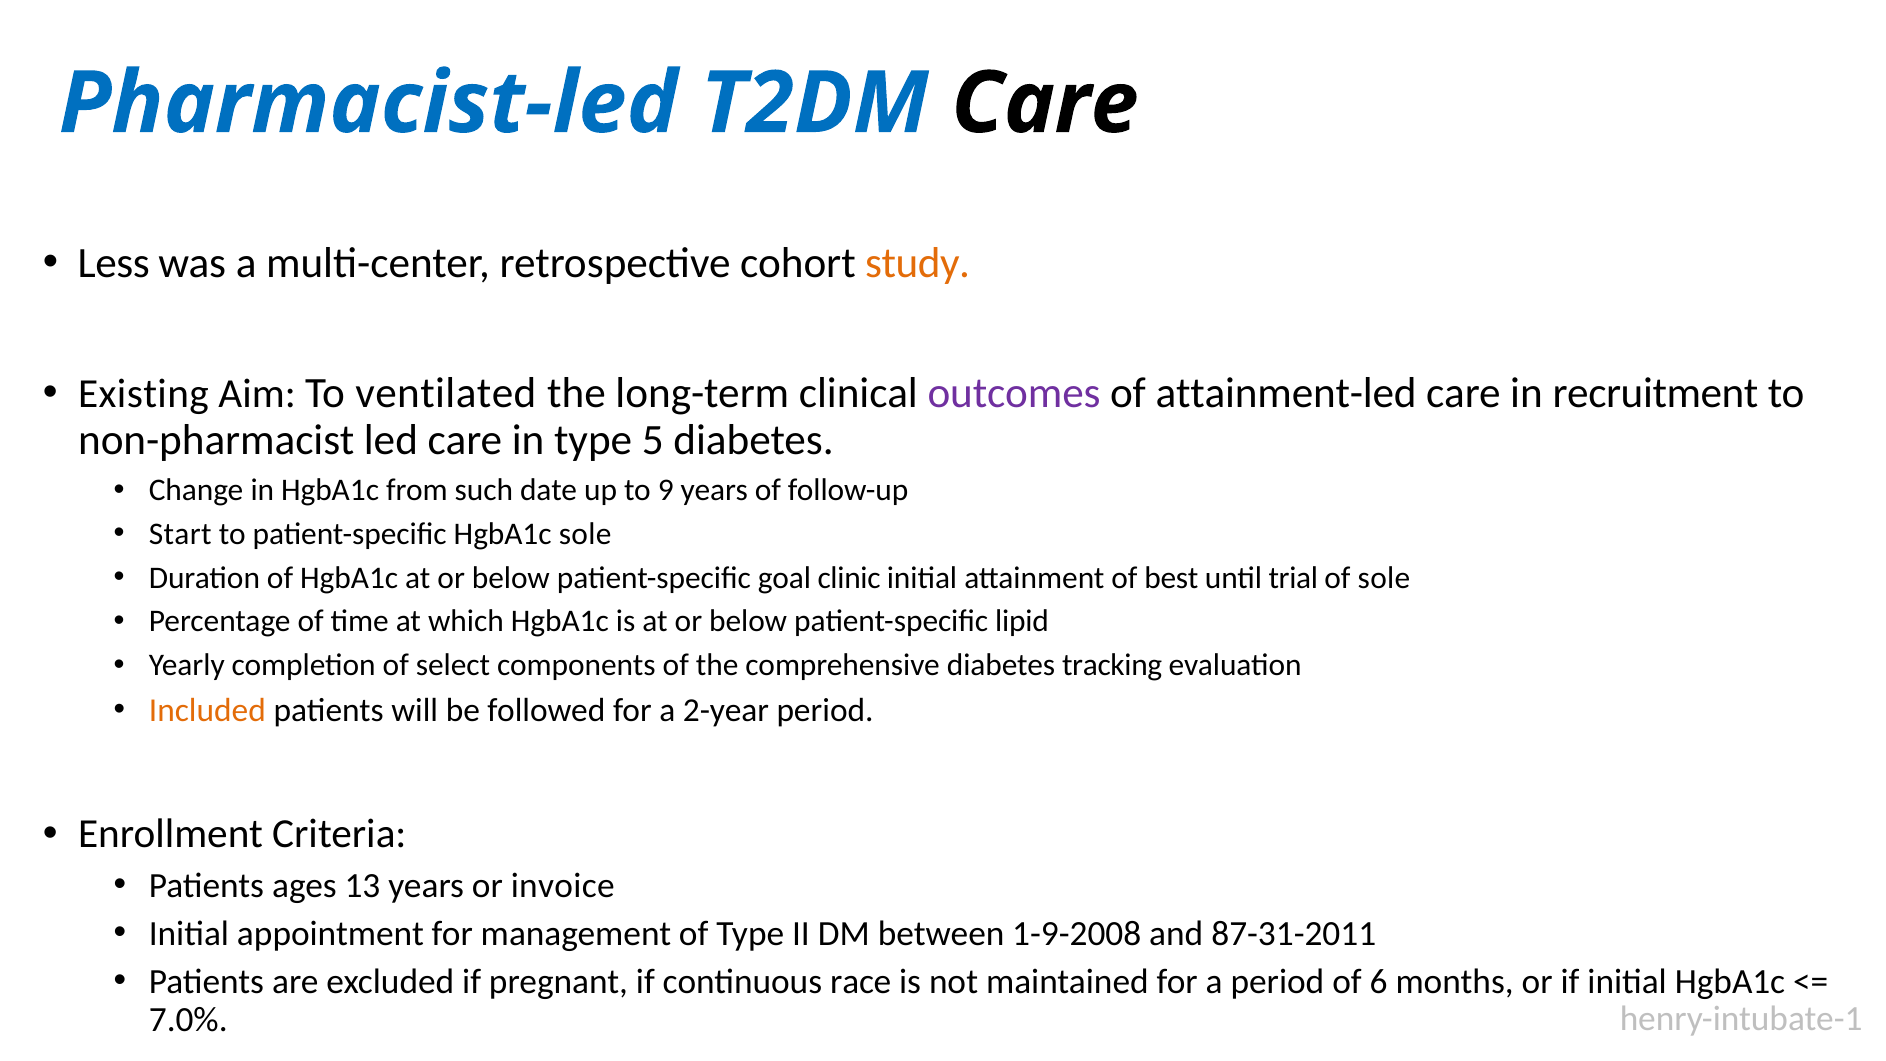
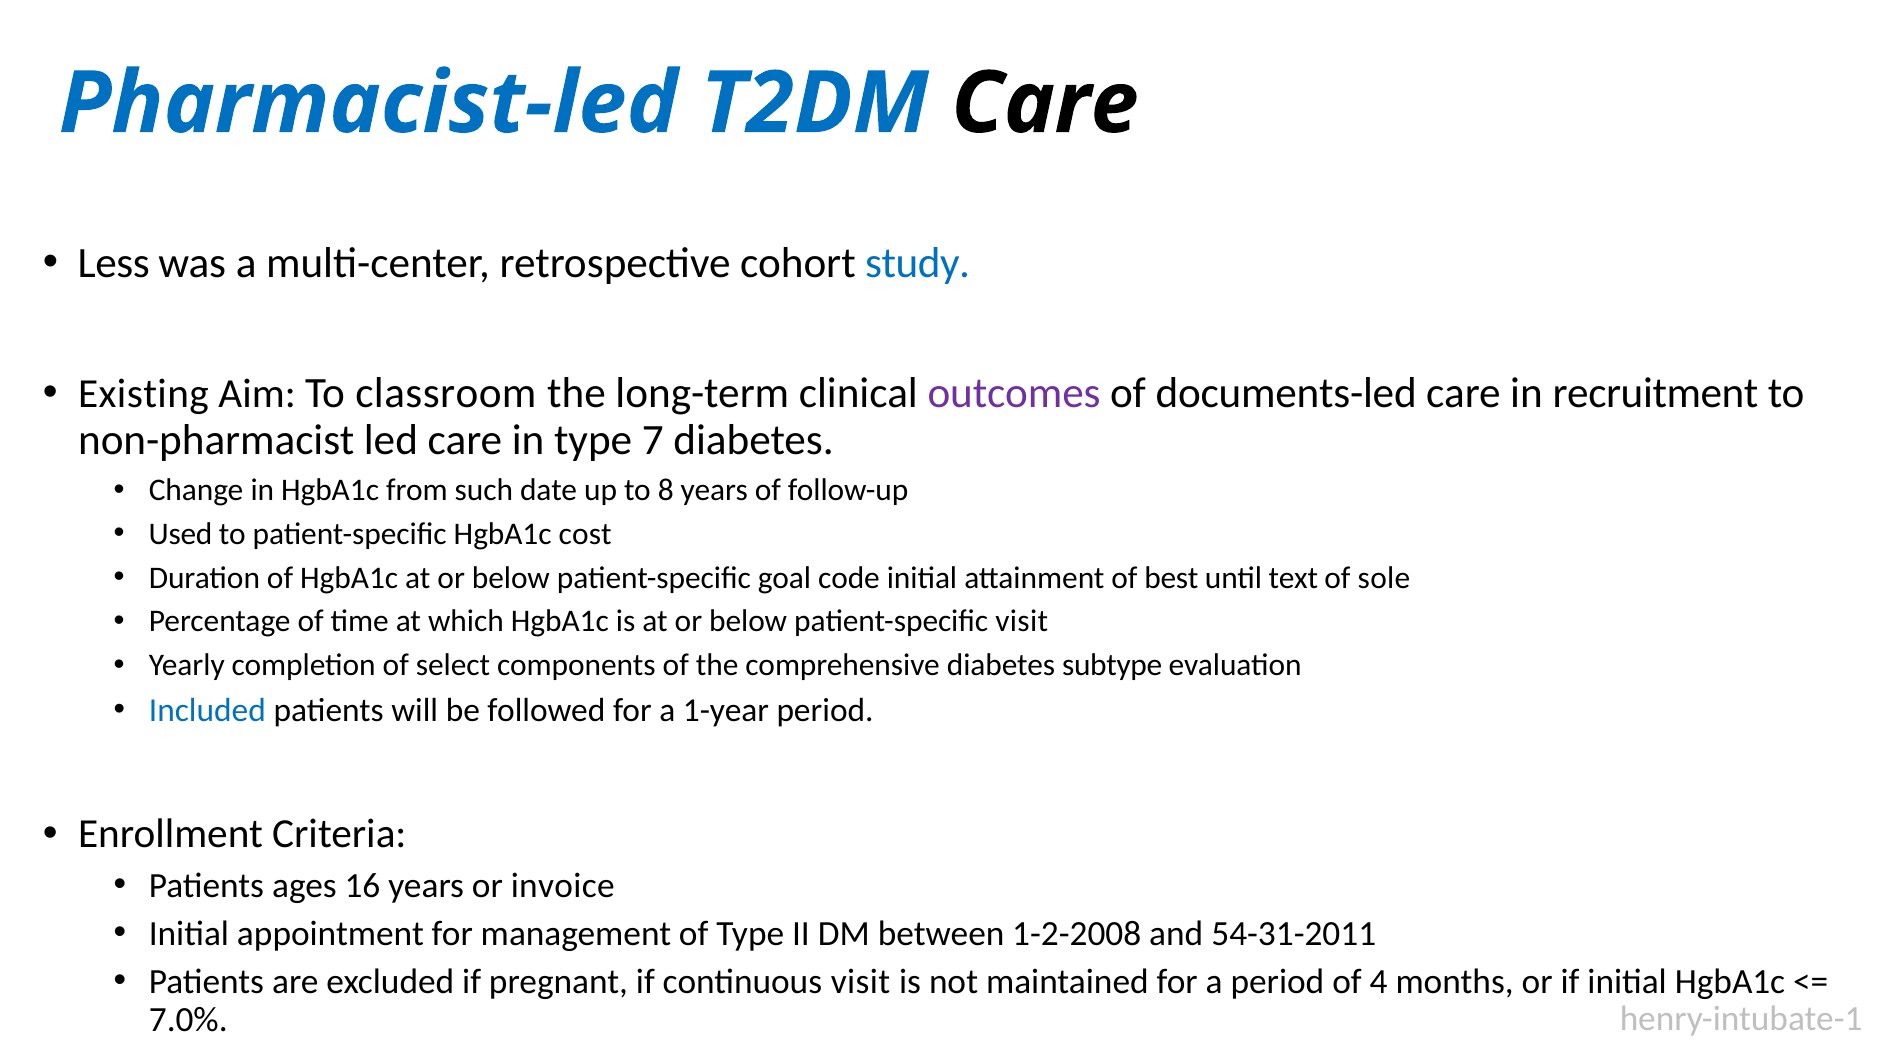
study colour: orange -> blue
ventilated: ventilated -> classroom
attainment-led: attainment-led -> documents-led
5: 5 -> 7
9: 9 -> 8
Start: Start -> Used
HgbA1c sole: sole -> cost
clinic: clinic -> code
trial: trial -> text
patient-specific lipid: lipid -> visit
tracking: tracking -> subtype
Included colour: orange -> blue
2-year: 2-year -> 1-year
13: 13 -> 16
1-9-2008: 1-9-2008 -> 1-2-2008
87-31-2011: 87-31-2011 -> 54-31-2011
continuous race: race -> visit
6: 6 -> 4
